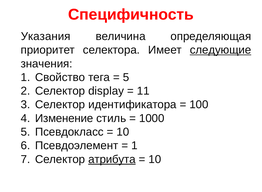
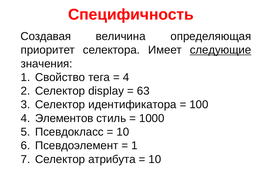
Указания: Указания -> Создавая
5 at (126, 77): 5 -> 4
11: 11 -> 63
Изменение: Изменение -> Элементов
атрибута underline: present -> none
